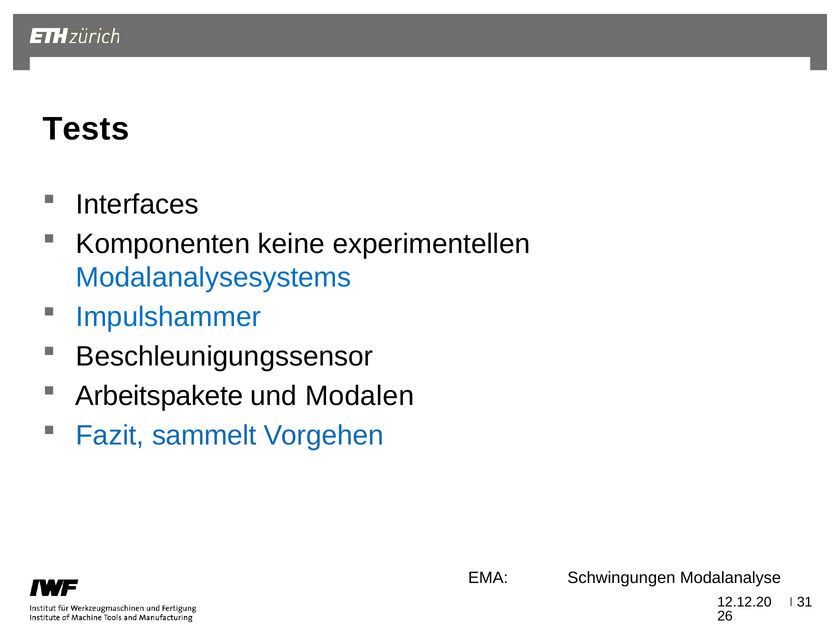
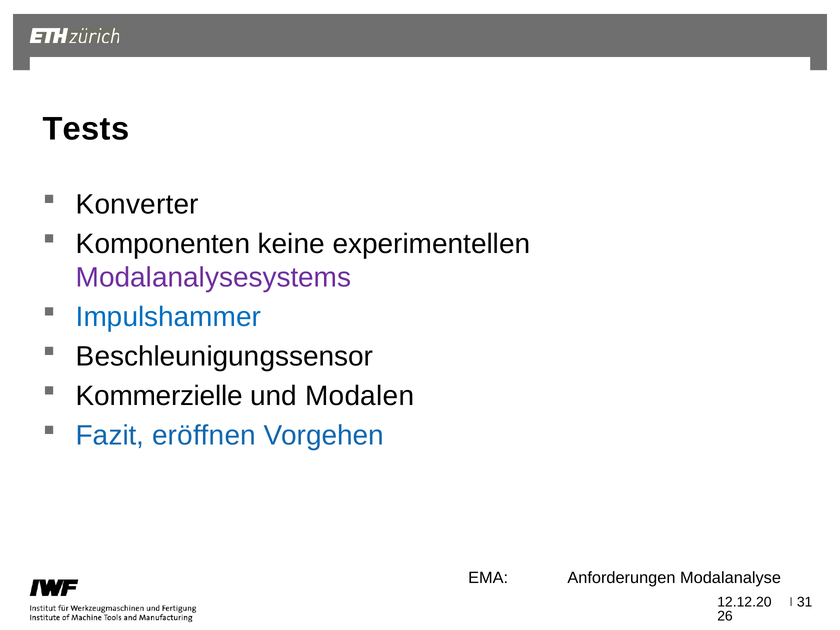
Interfaces: Interfaces -> Konverter
Modalanalysesystems colour: blue -> purple
Arbeitspakete: Arbeitspakete -> Kommerzielle
sammelt: sammelt -> eröffnen
Schwingungen: Schwingungen -> Anforderungen
